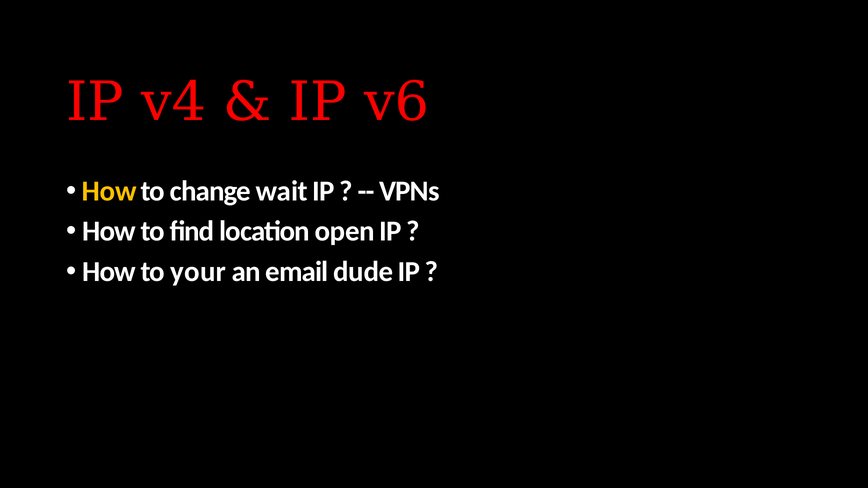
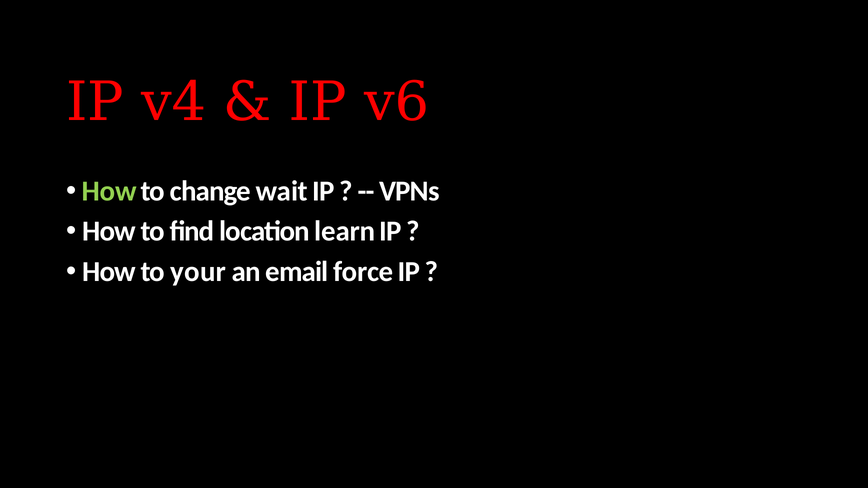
How at (109, 191) colour: yellow -> light green
open: open -> learn
dude: dude -> force
